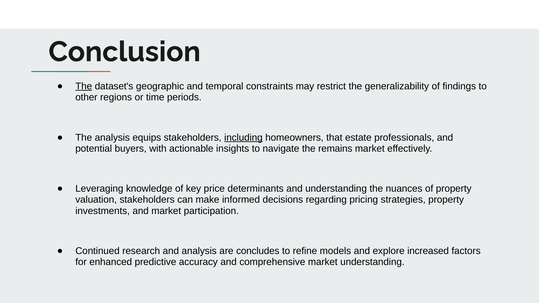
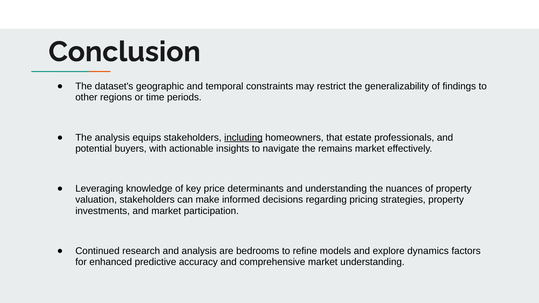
The at (84, 86) underline: present -> none
concludes: concludes -> bedrooms
increased: increased -> dynamics
